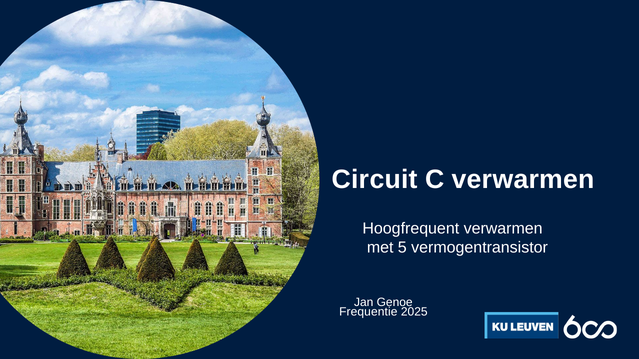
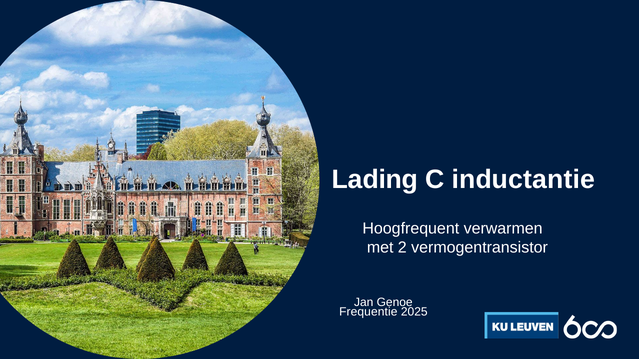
Circuit: Circuit -> Lading
C verwarmen: verwarmen -> inductantie
5: 5 -> 2
